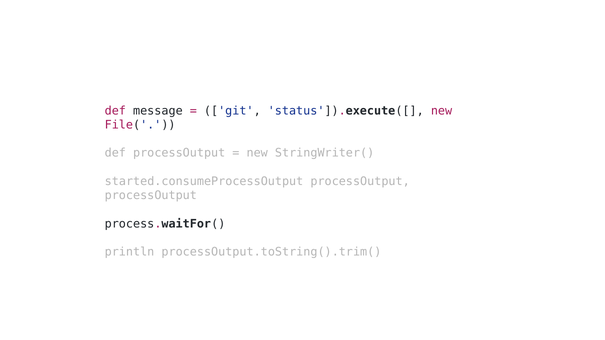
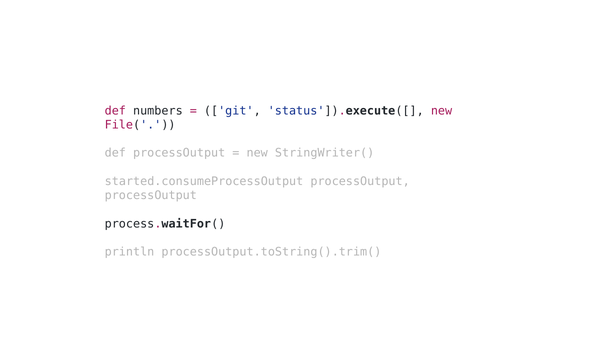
message: message -> numbers
